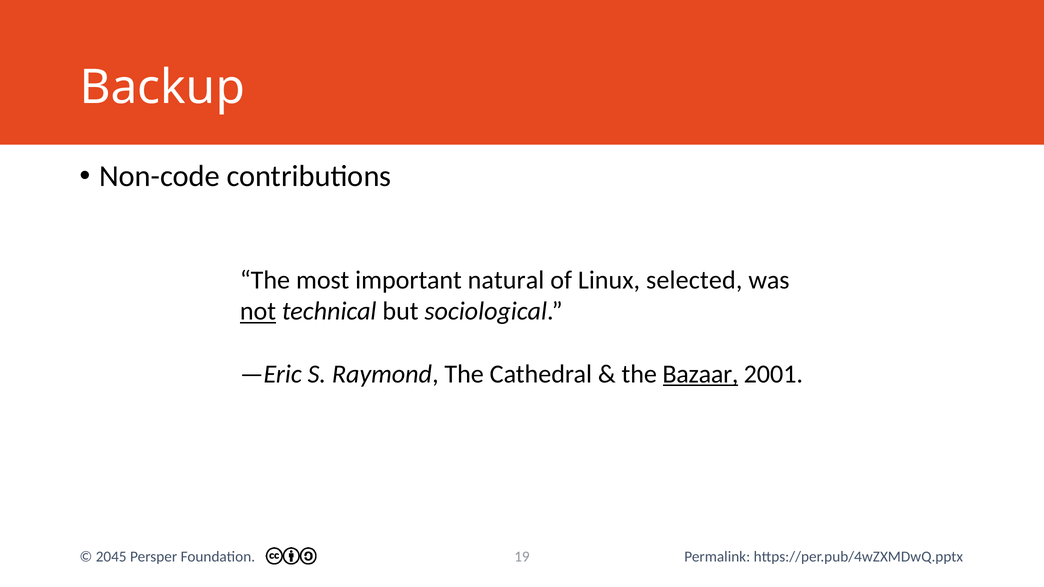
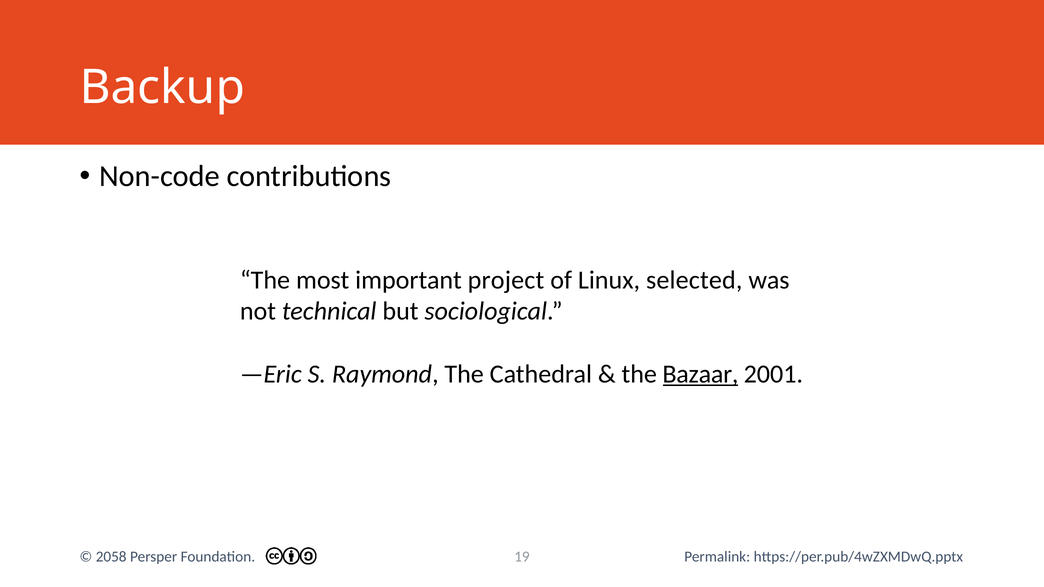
natural: natural -> project
not underline: present -> none
2045: 2045 -> 2058
